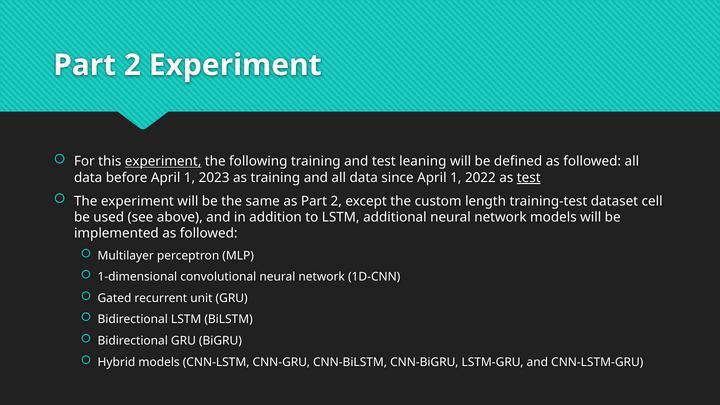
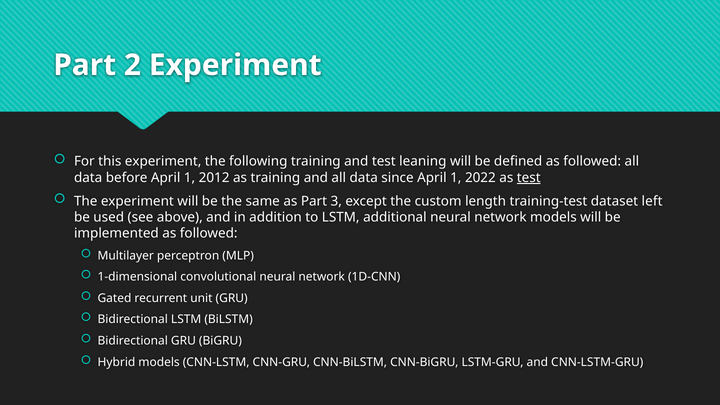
experiment at (163, 161) underline: present -> none
2023: 2023 -> 2012
as Part 2: 2 -> 3
cell: cell -> left
